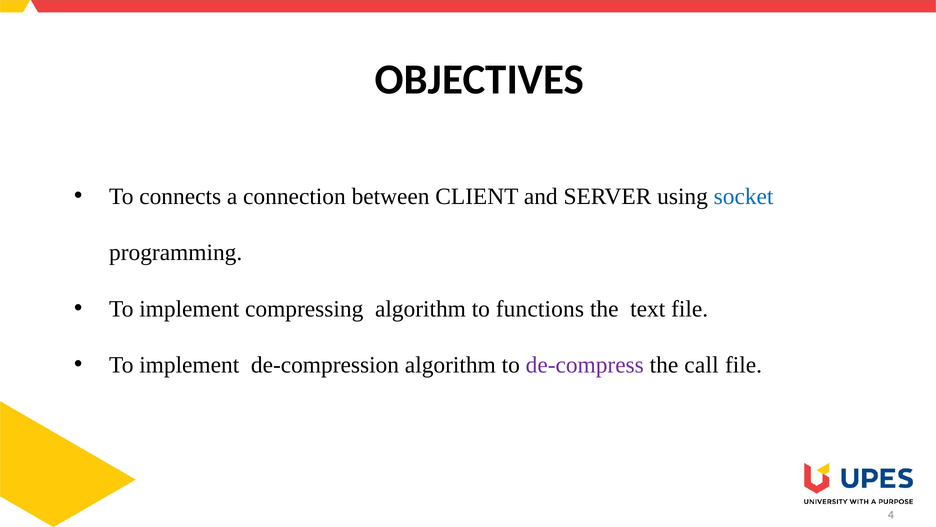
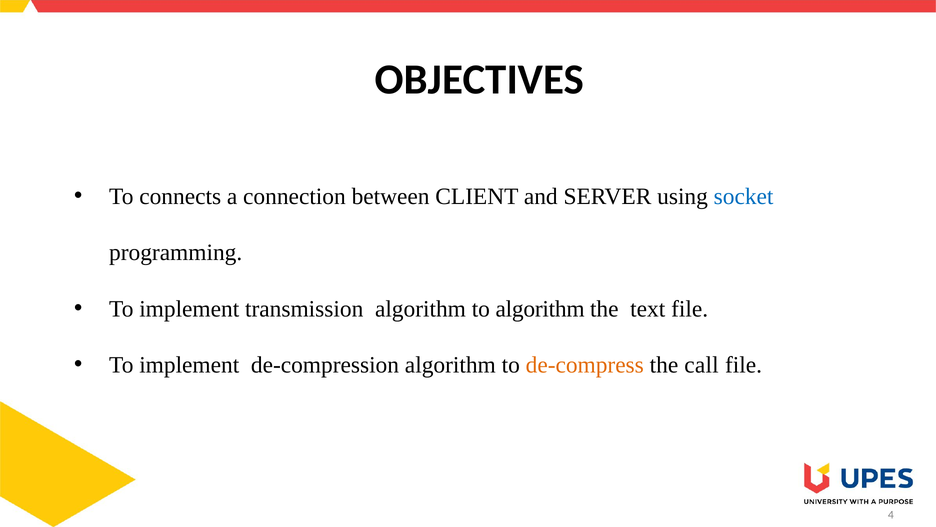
compressing: compressing -> transmission
to functions: functions -> algorithm
de-compress colour: purple -> orange
